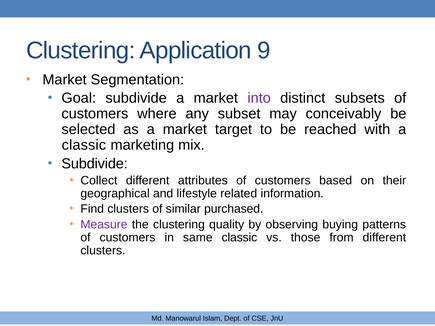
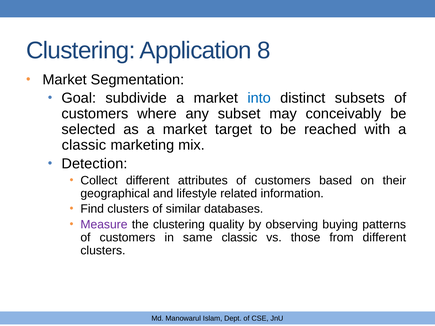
9: 9 -> 8
into colour: purple -> blue
Subdivide at (95, 164): Subdivide -> Detection
purchased: purchased -> databases
